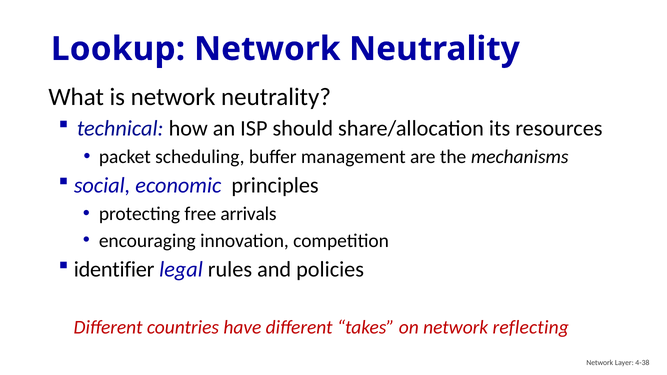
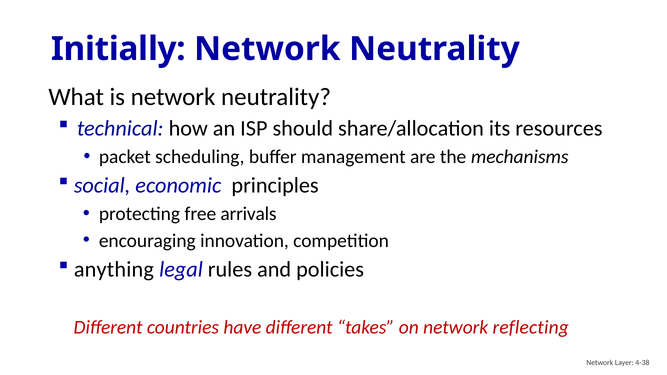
Lookup: Lookup -> Initially
identifier: identifier -> anything
